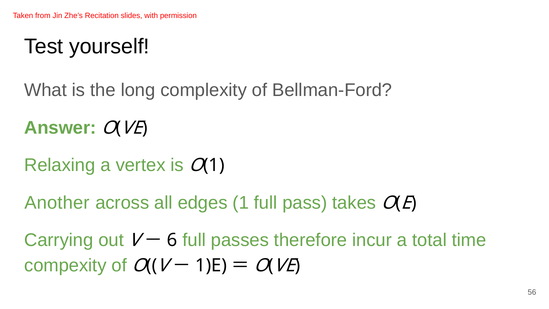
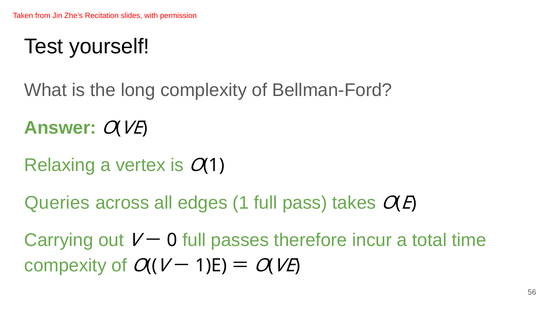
Another: Another -> Queries
6: 6 -> 0
